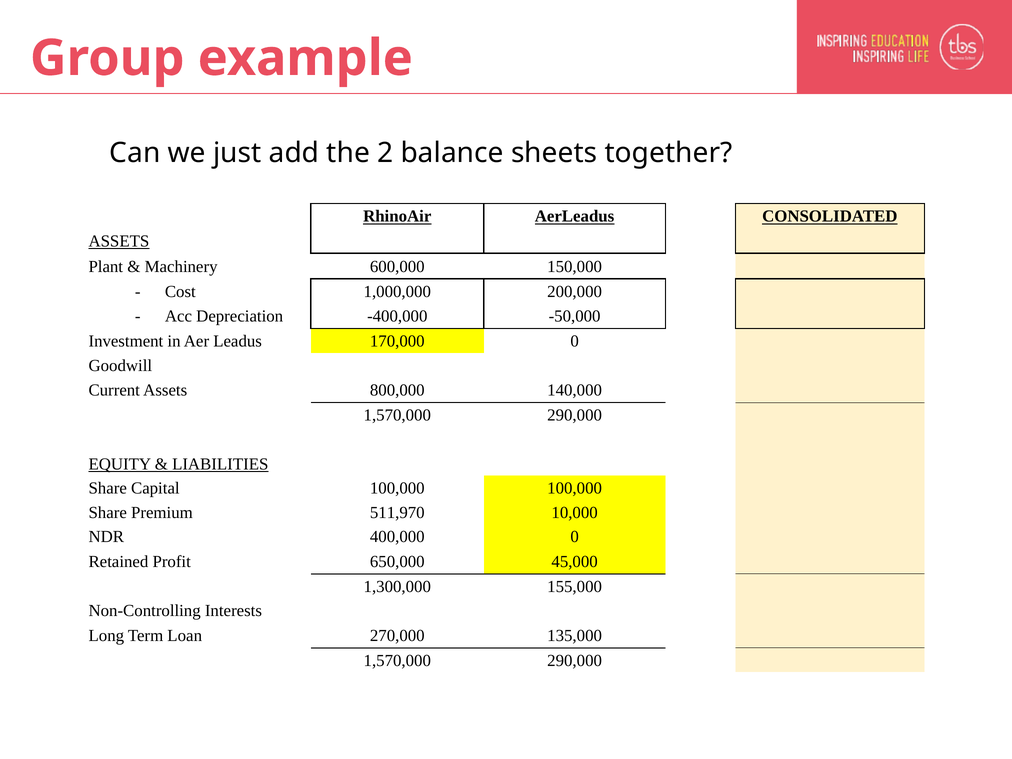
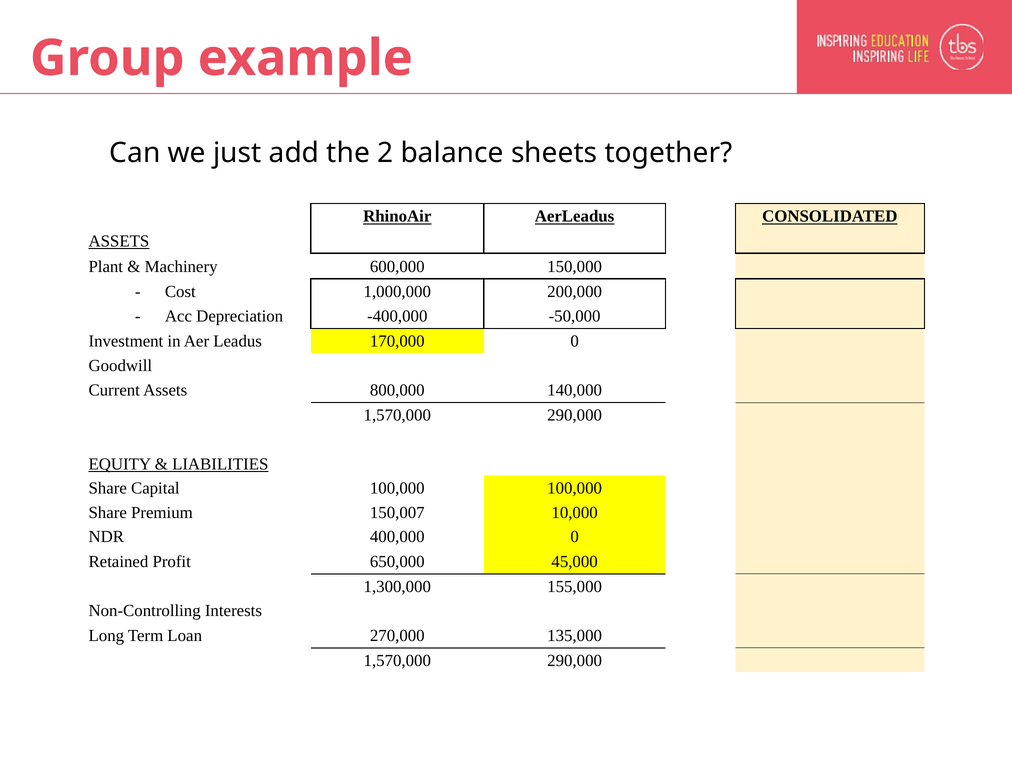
511,970: 511,970 -> 150,007
